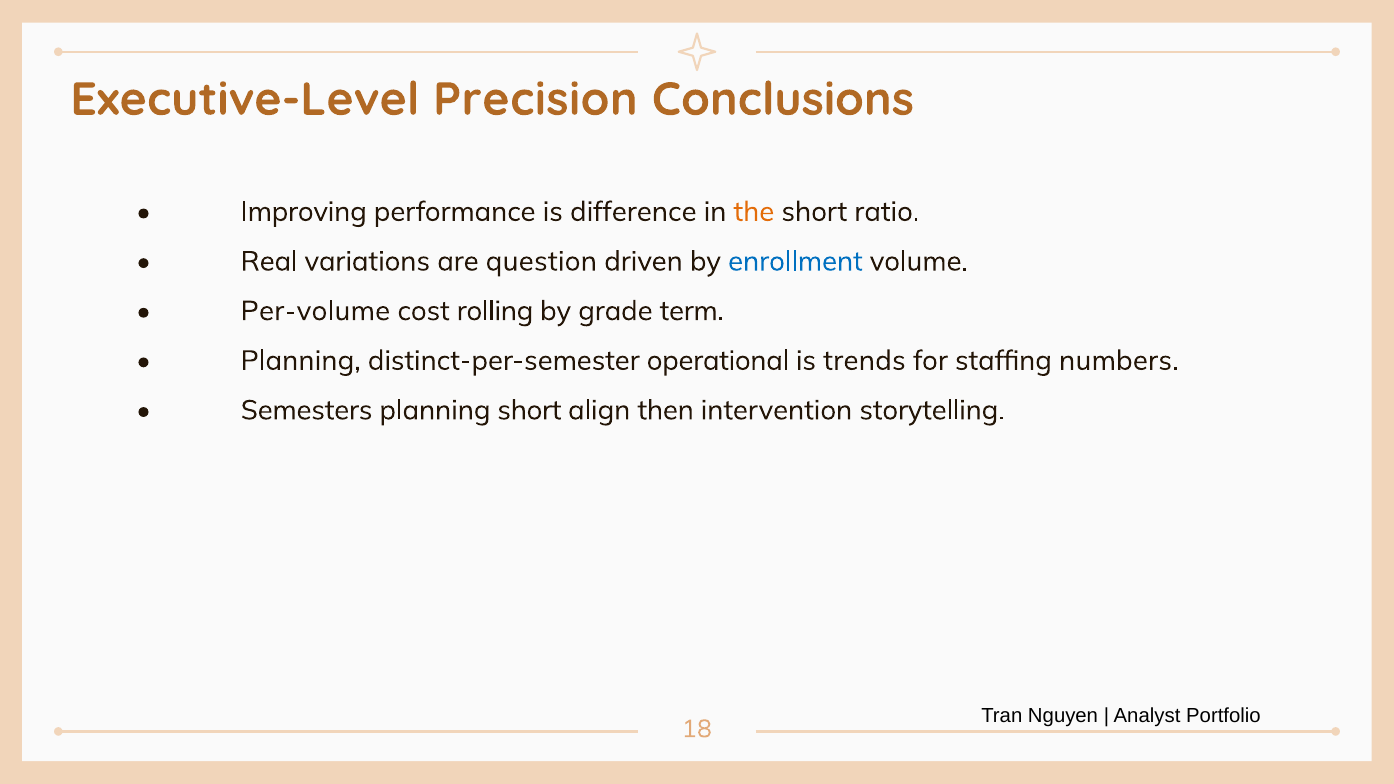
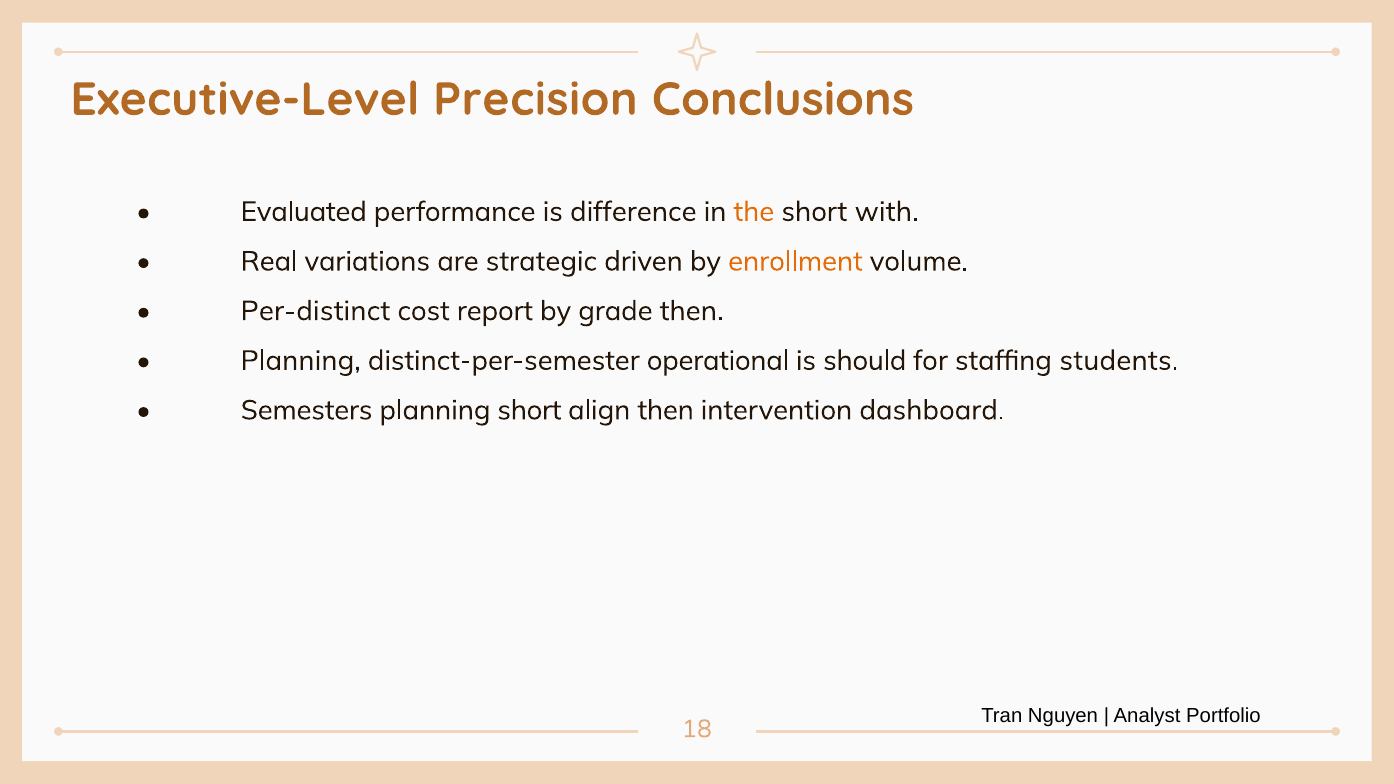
Improving: Improving -> Evaluated
ratio: ratio -> with
question: question -> strategic
enrollment colour: blue -> orange
Per-volume: Per-volume -> Per-distinct
rolling: rolling -> report
grade term: term -> then
trends: trends -> should
numbers: numbers -> students
storytelling: storytelling -> dashboard
